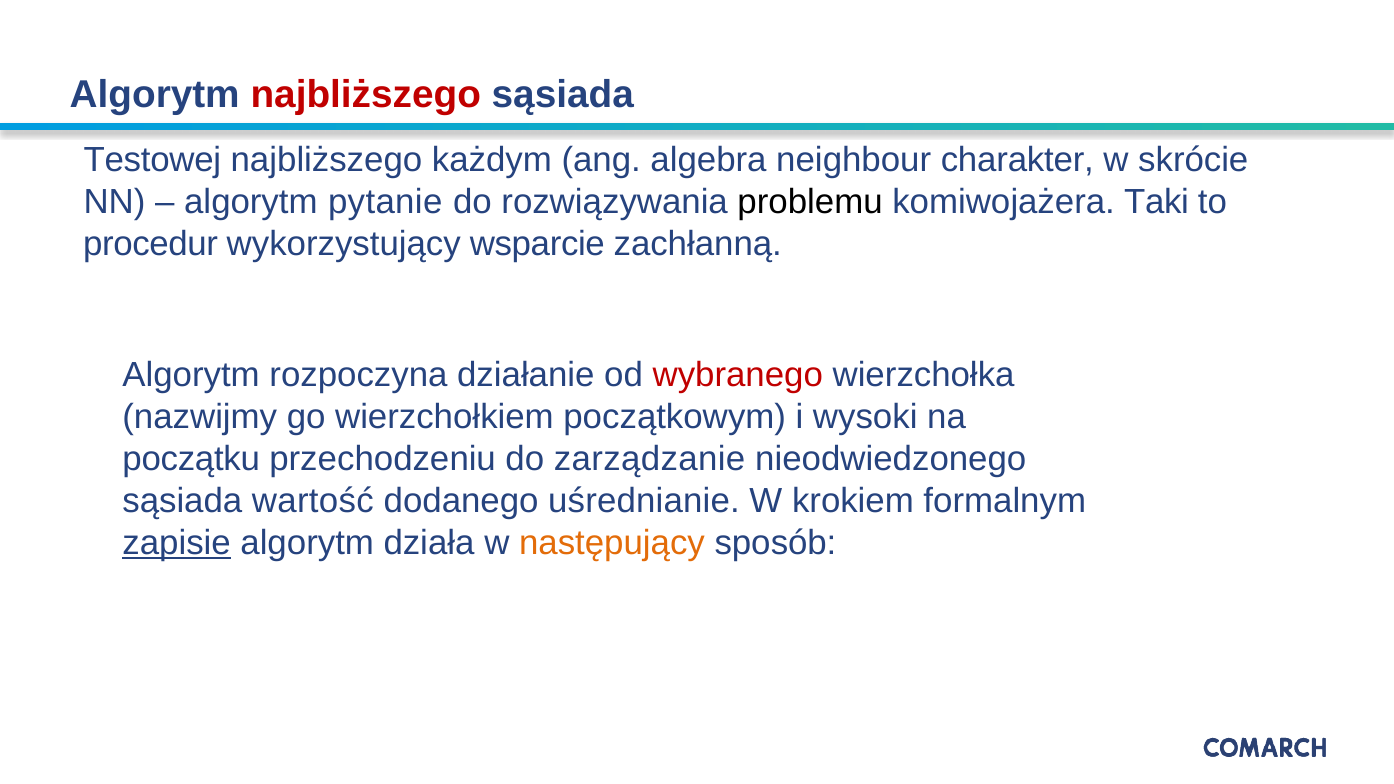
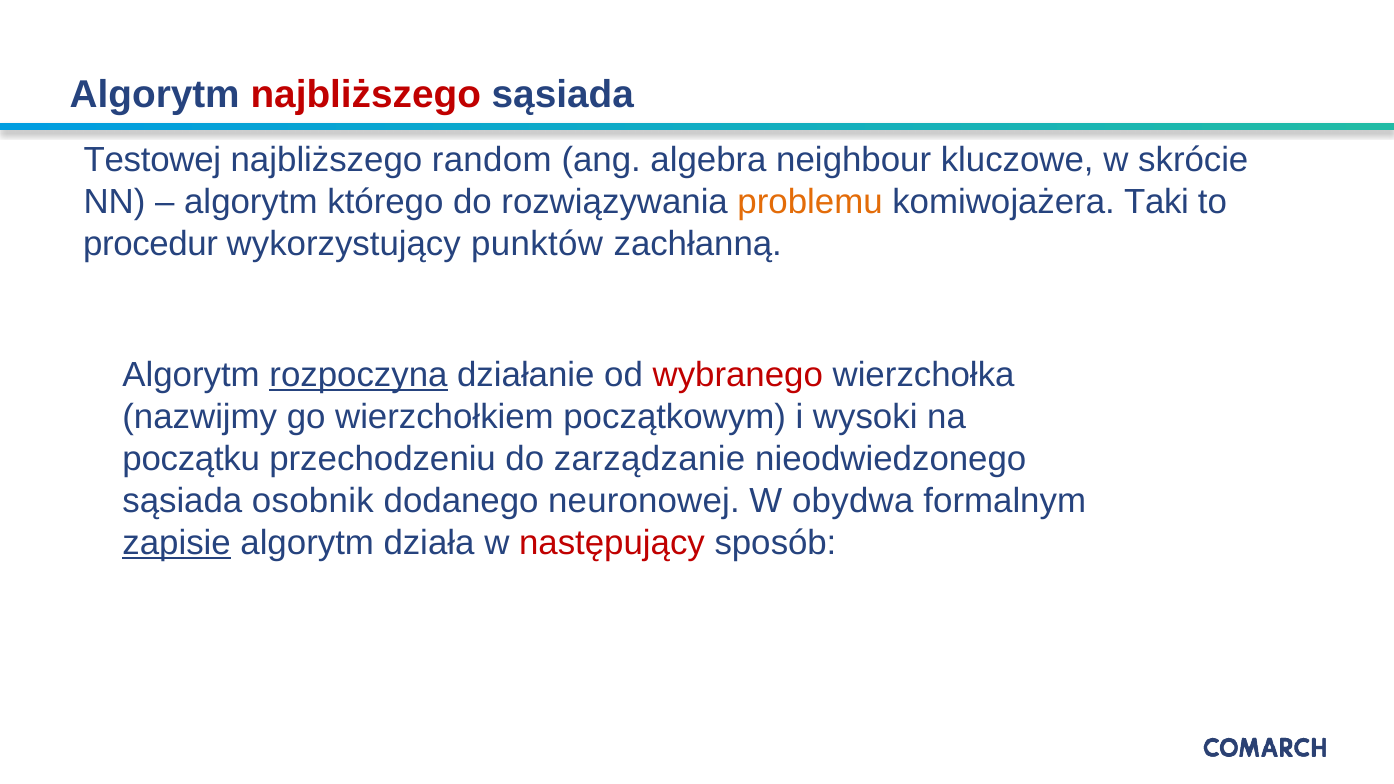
każdym: każdym -> random
charakter: charakter -> kluczowe
pytanie: pytanie -> którego
problemu colour: black -> orange
wsparcie: wsparcie -> punktów
rozpoczyna underline: none -> present
wartość: wartość -> osobnik
uśrednianie: uśrednianie -> neuronowej
krokiem: krokiem -> obydwa
następujący colour: orange -> red
